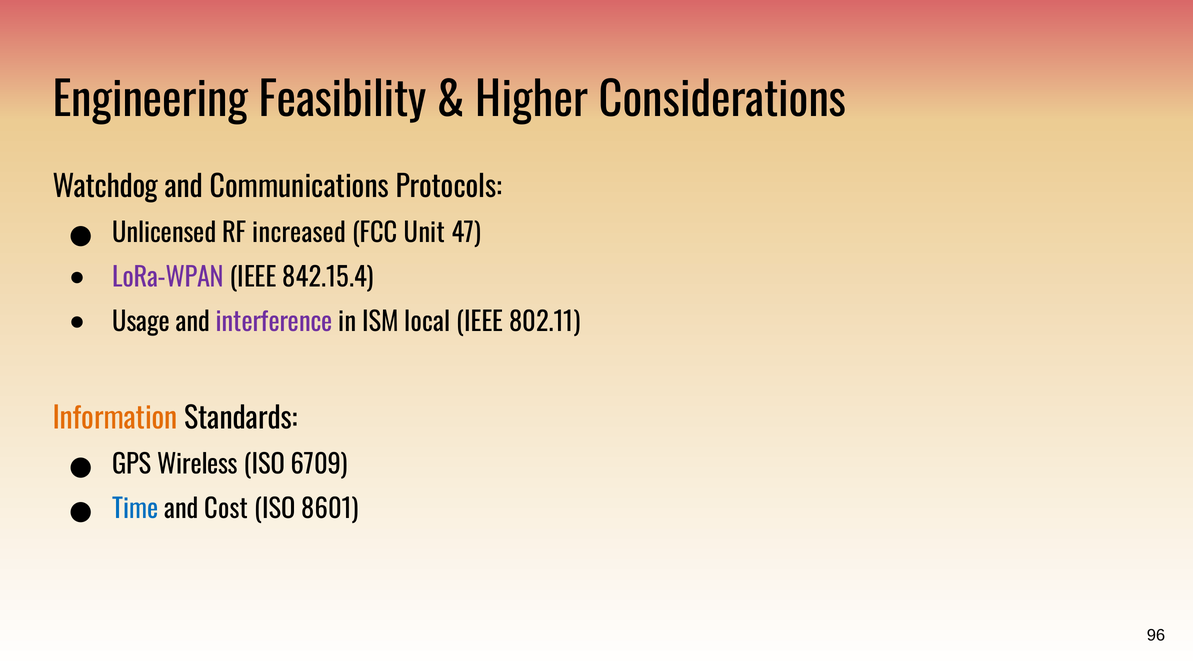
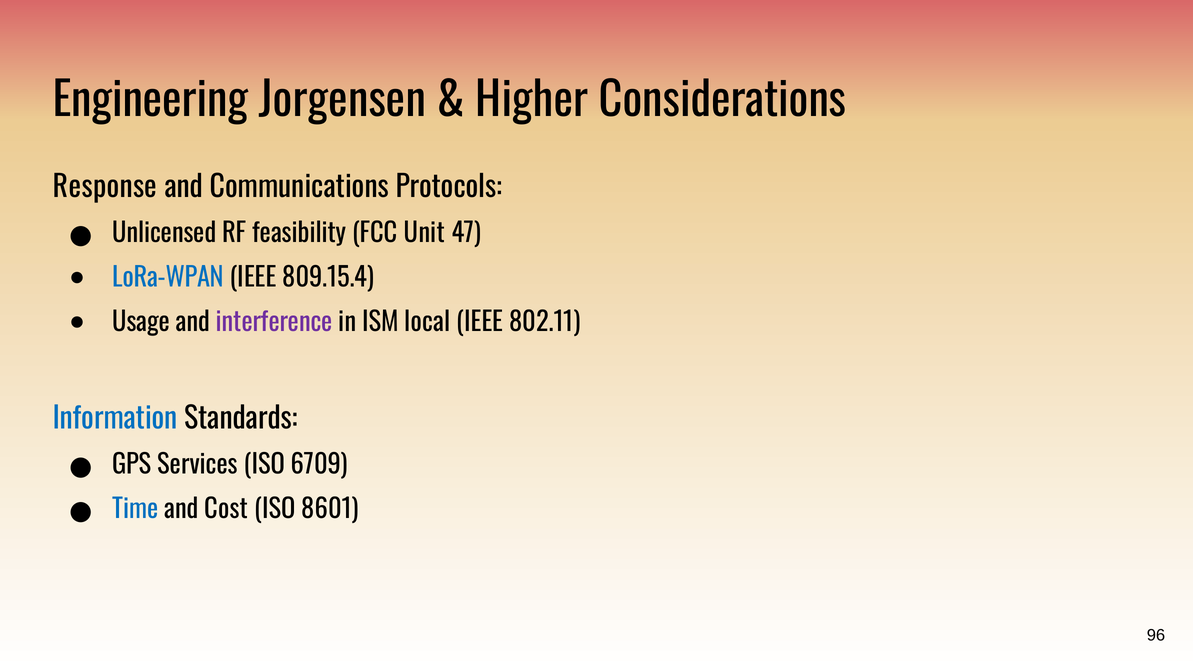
Feasibility: Feasibility -> Jorgensen
Watchdog: Watchdog -> Response
increased: increased -> feasibility
LoRa-WPAN colour: purple -> blue
842.15.4: 842.15.4 -> 809.15.4
Information colour: orange -> blue
Wireless: Wireless -> Services
